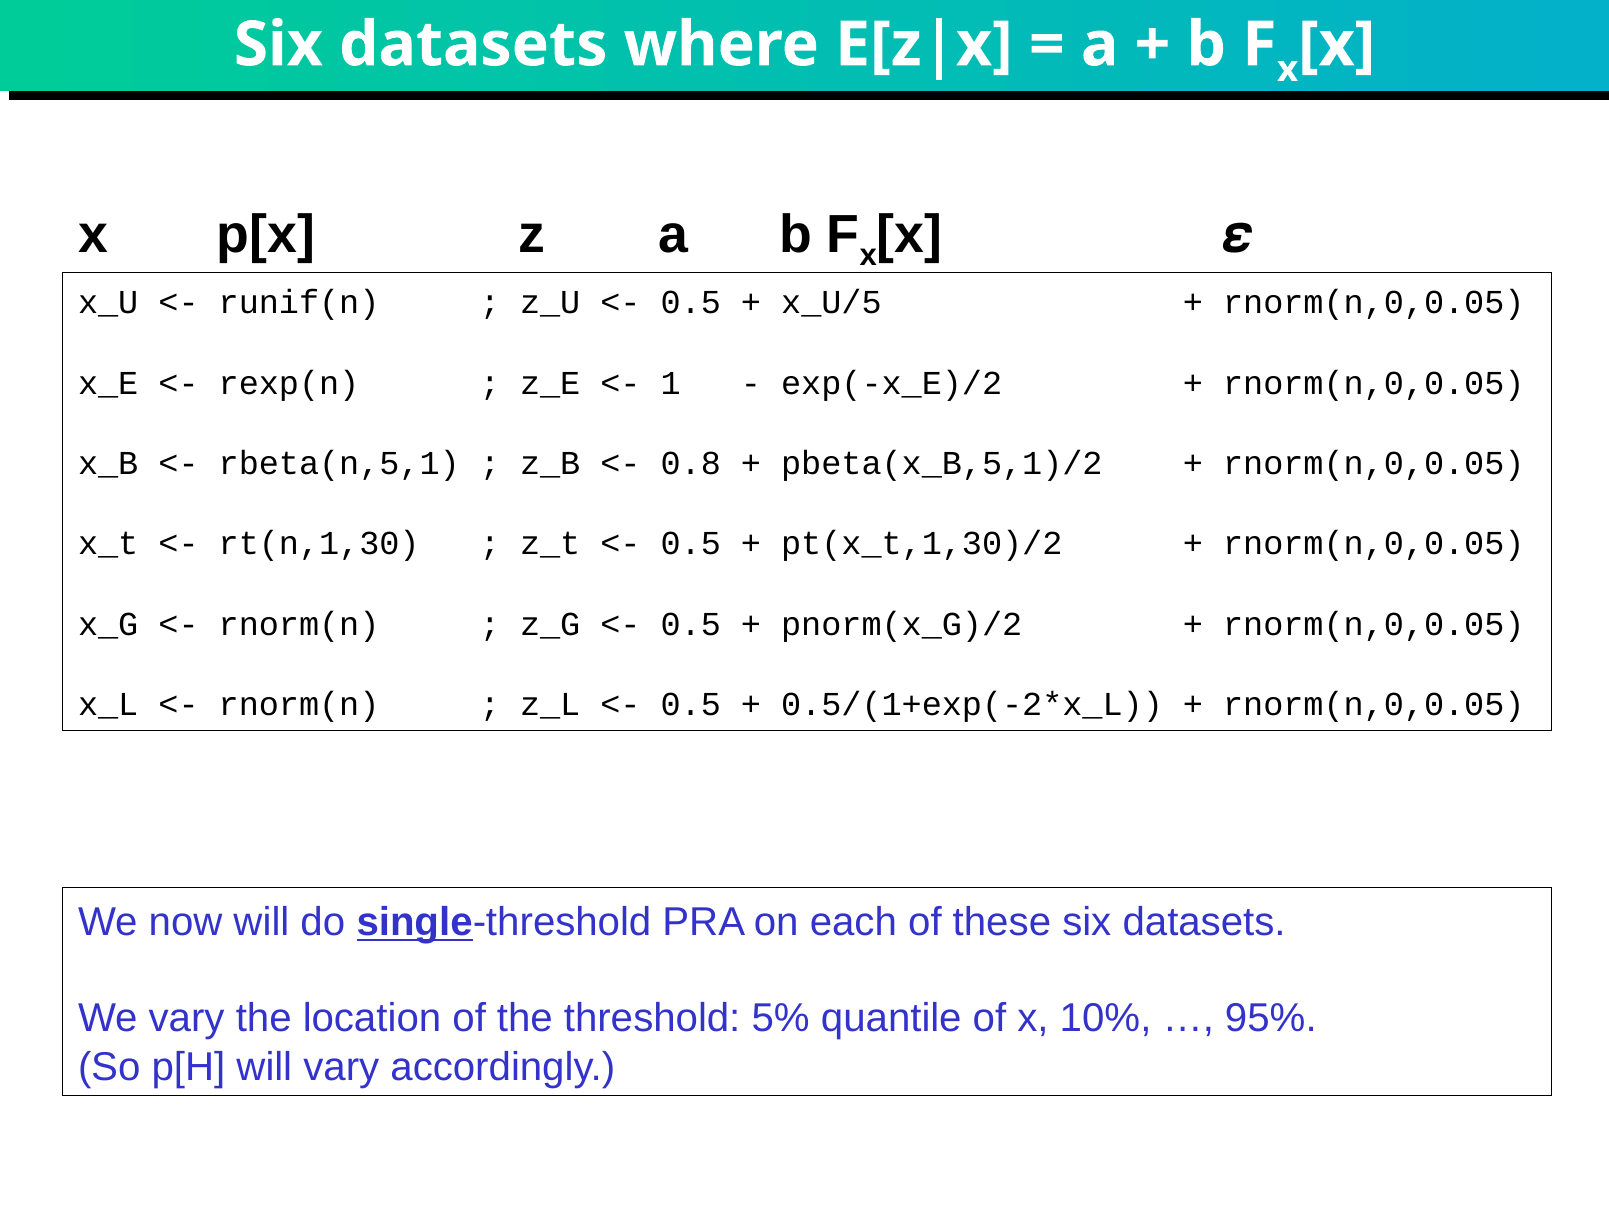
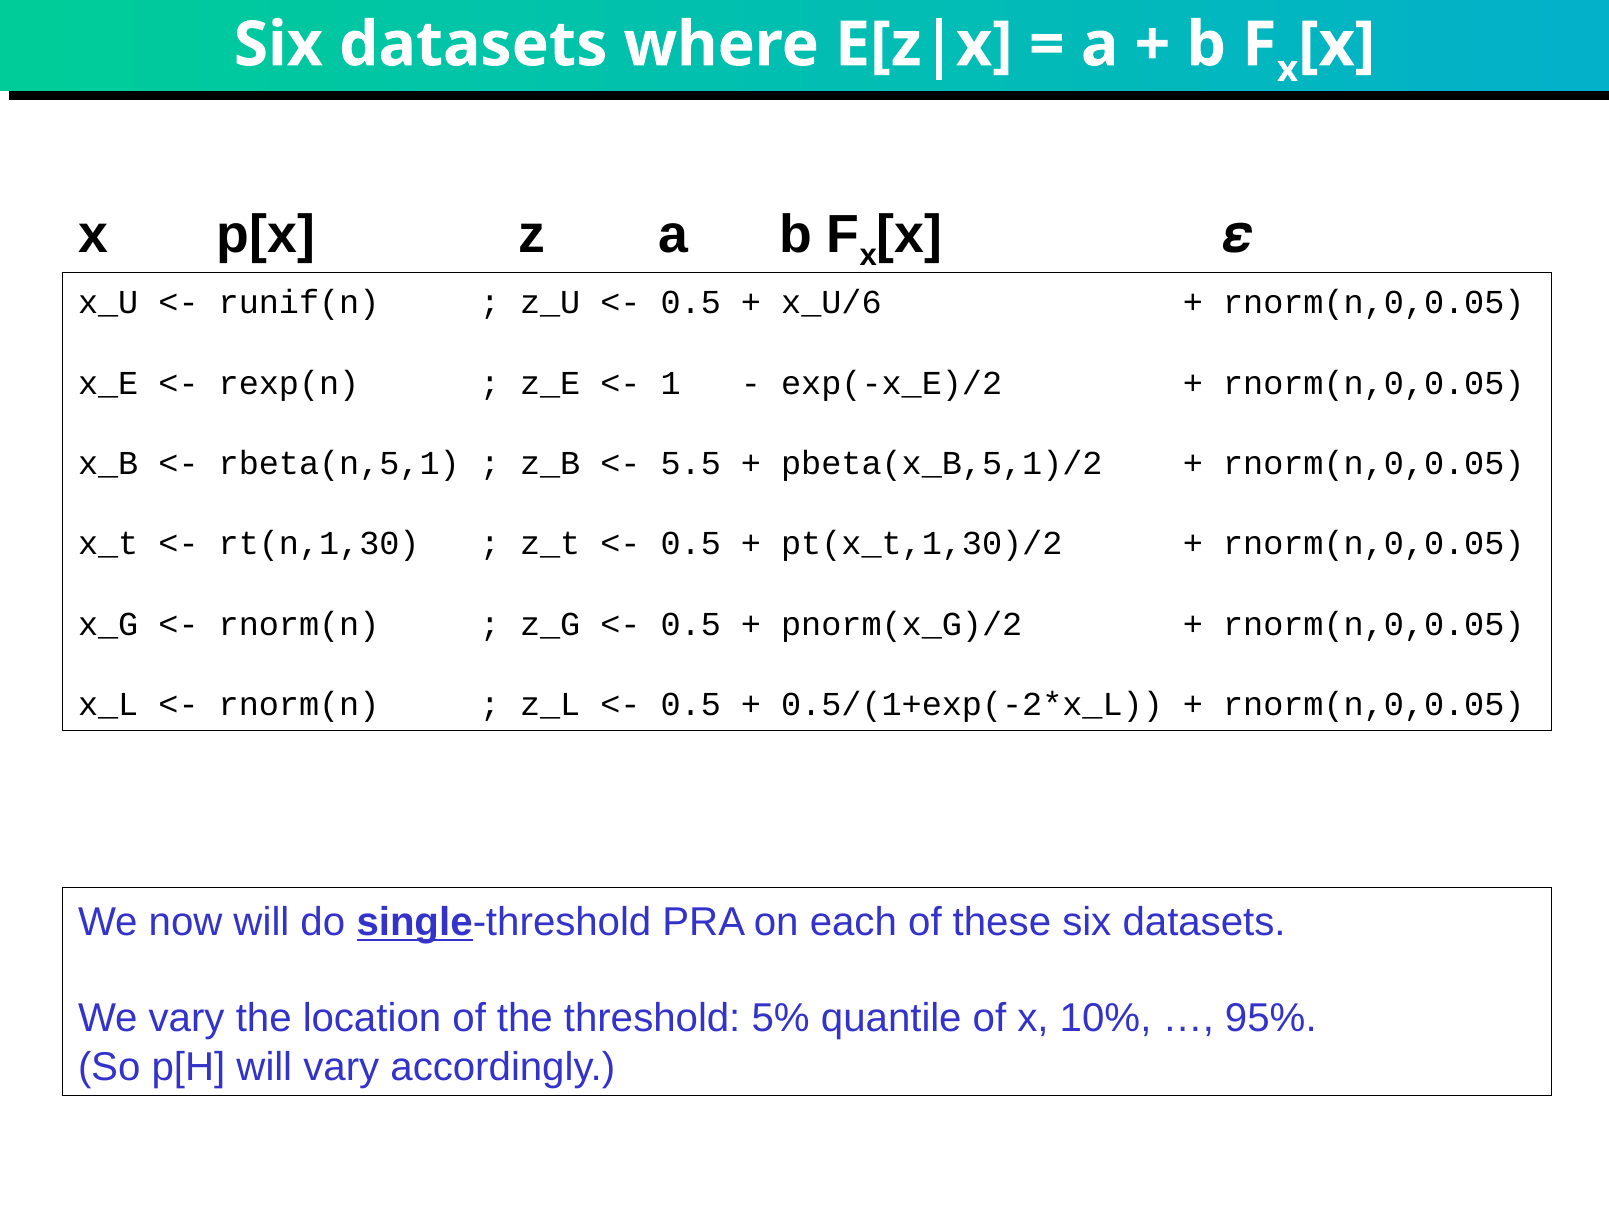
x_U/5: x_U/5 -> x_U/6
0.8: 0.8 -> 5.5
